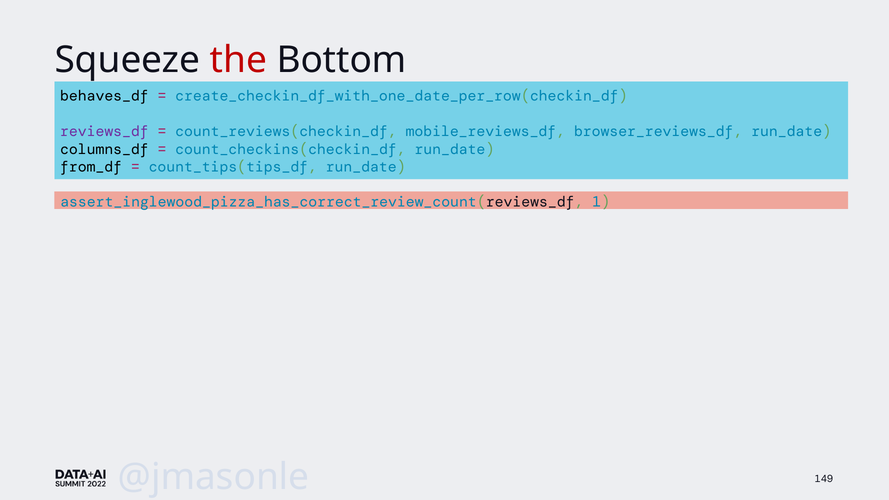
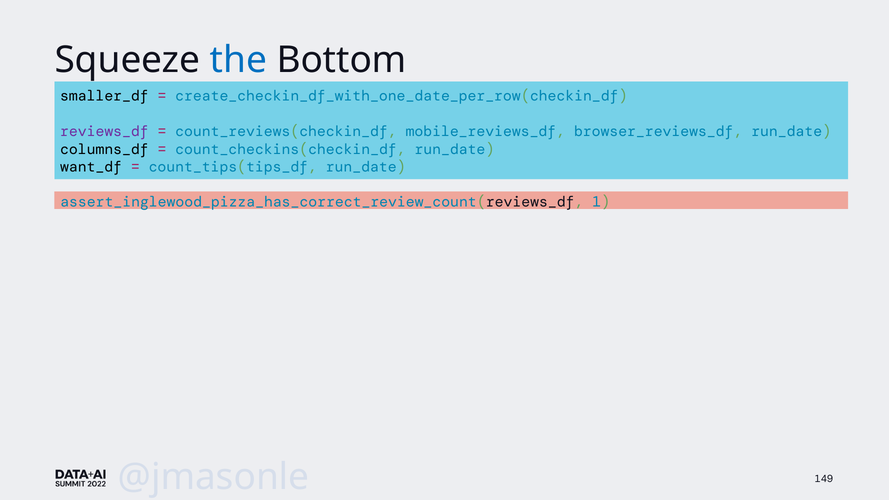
the colour: red -> blue
behaves_df: behaves_df -> smaller_df
from_df: from_df -> want_df
